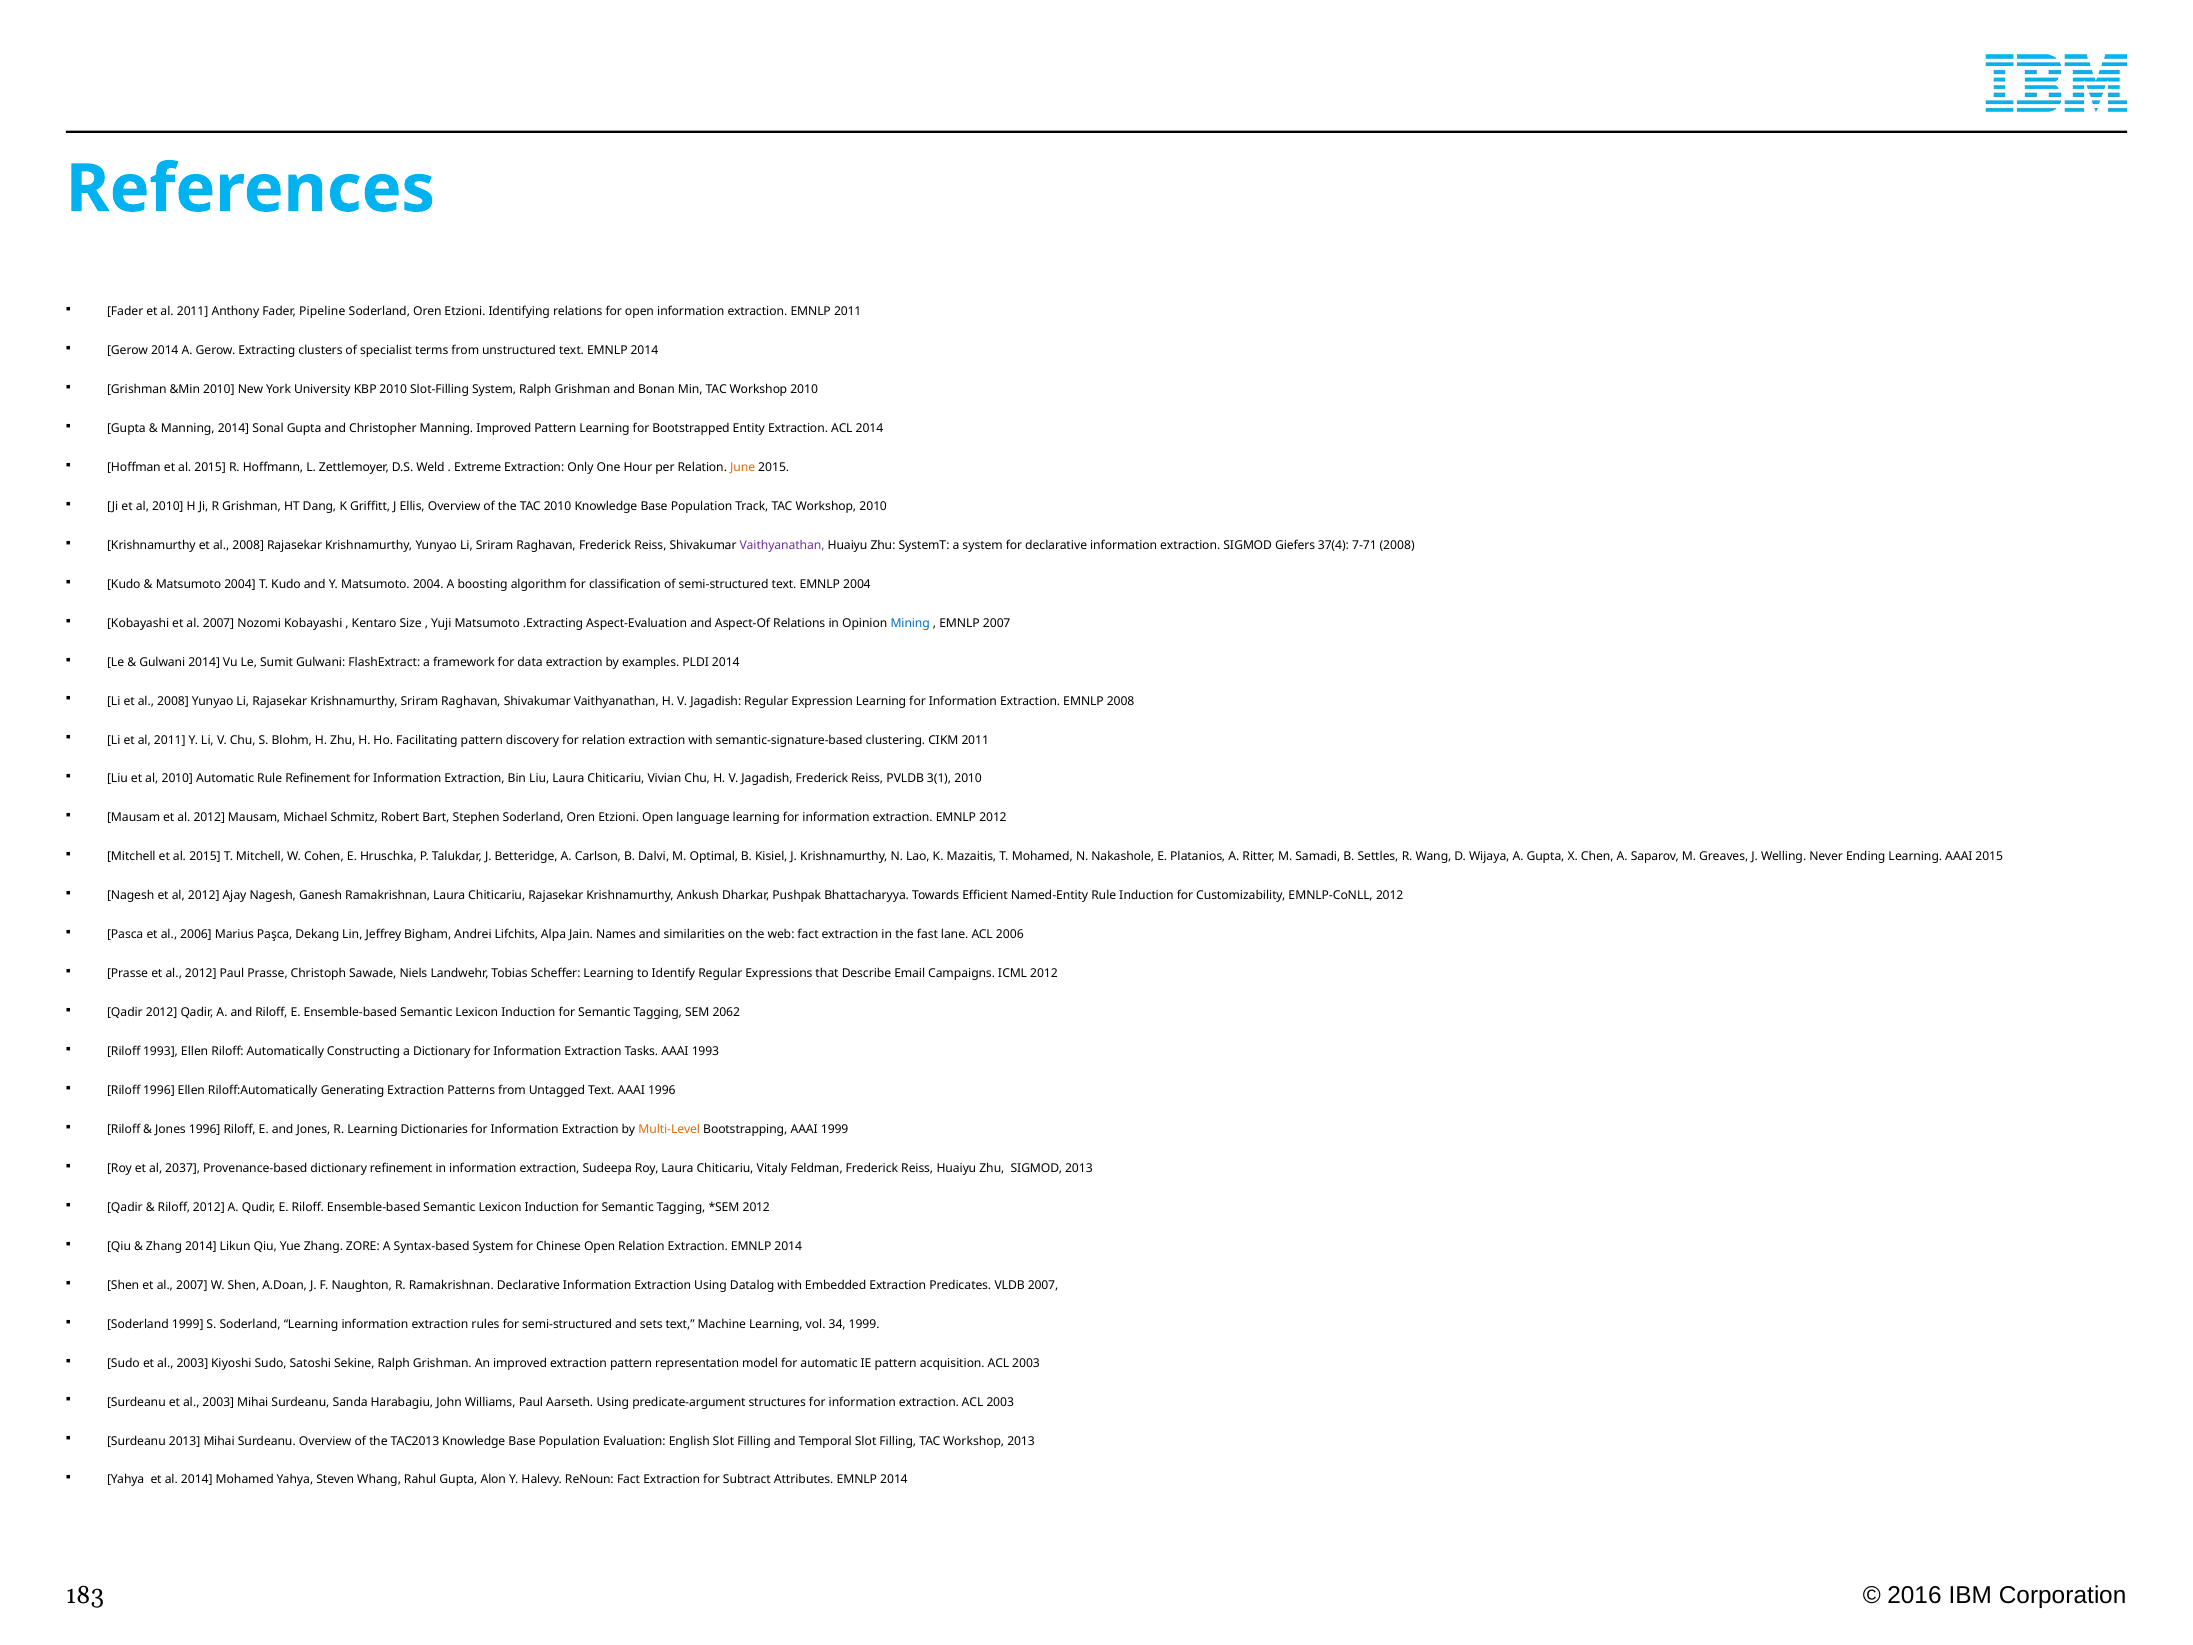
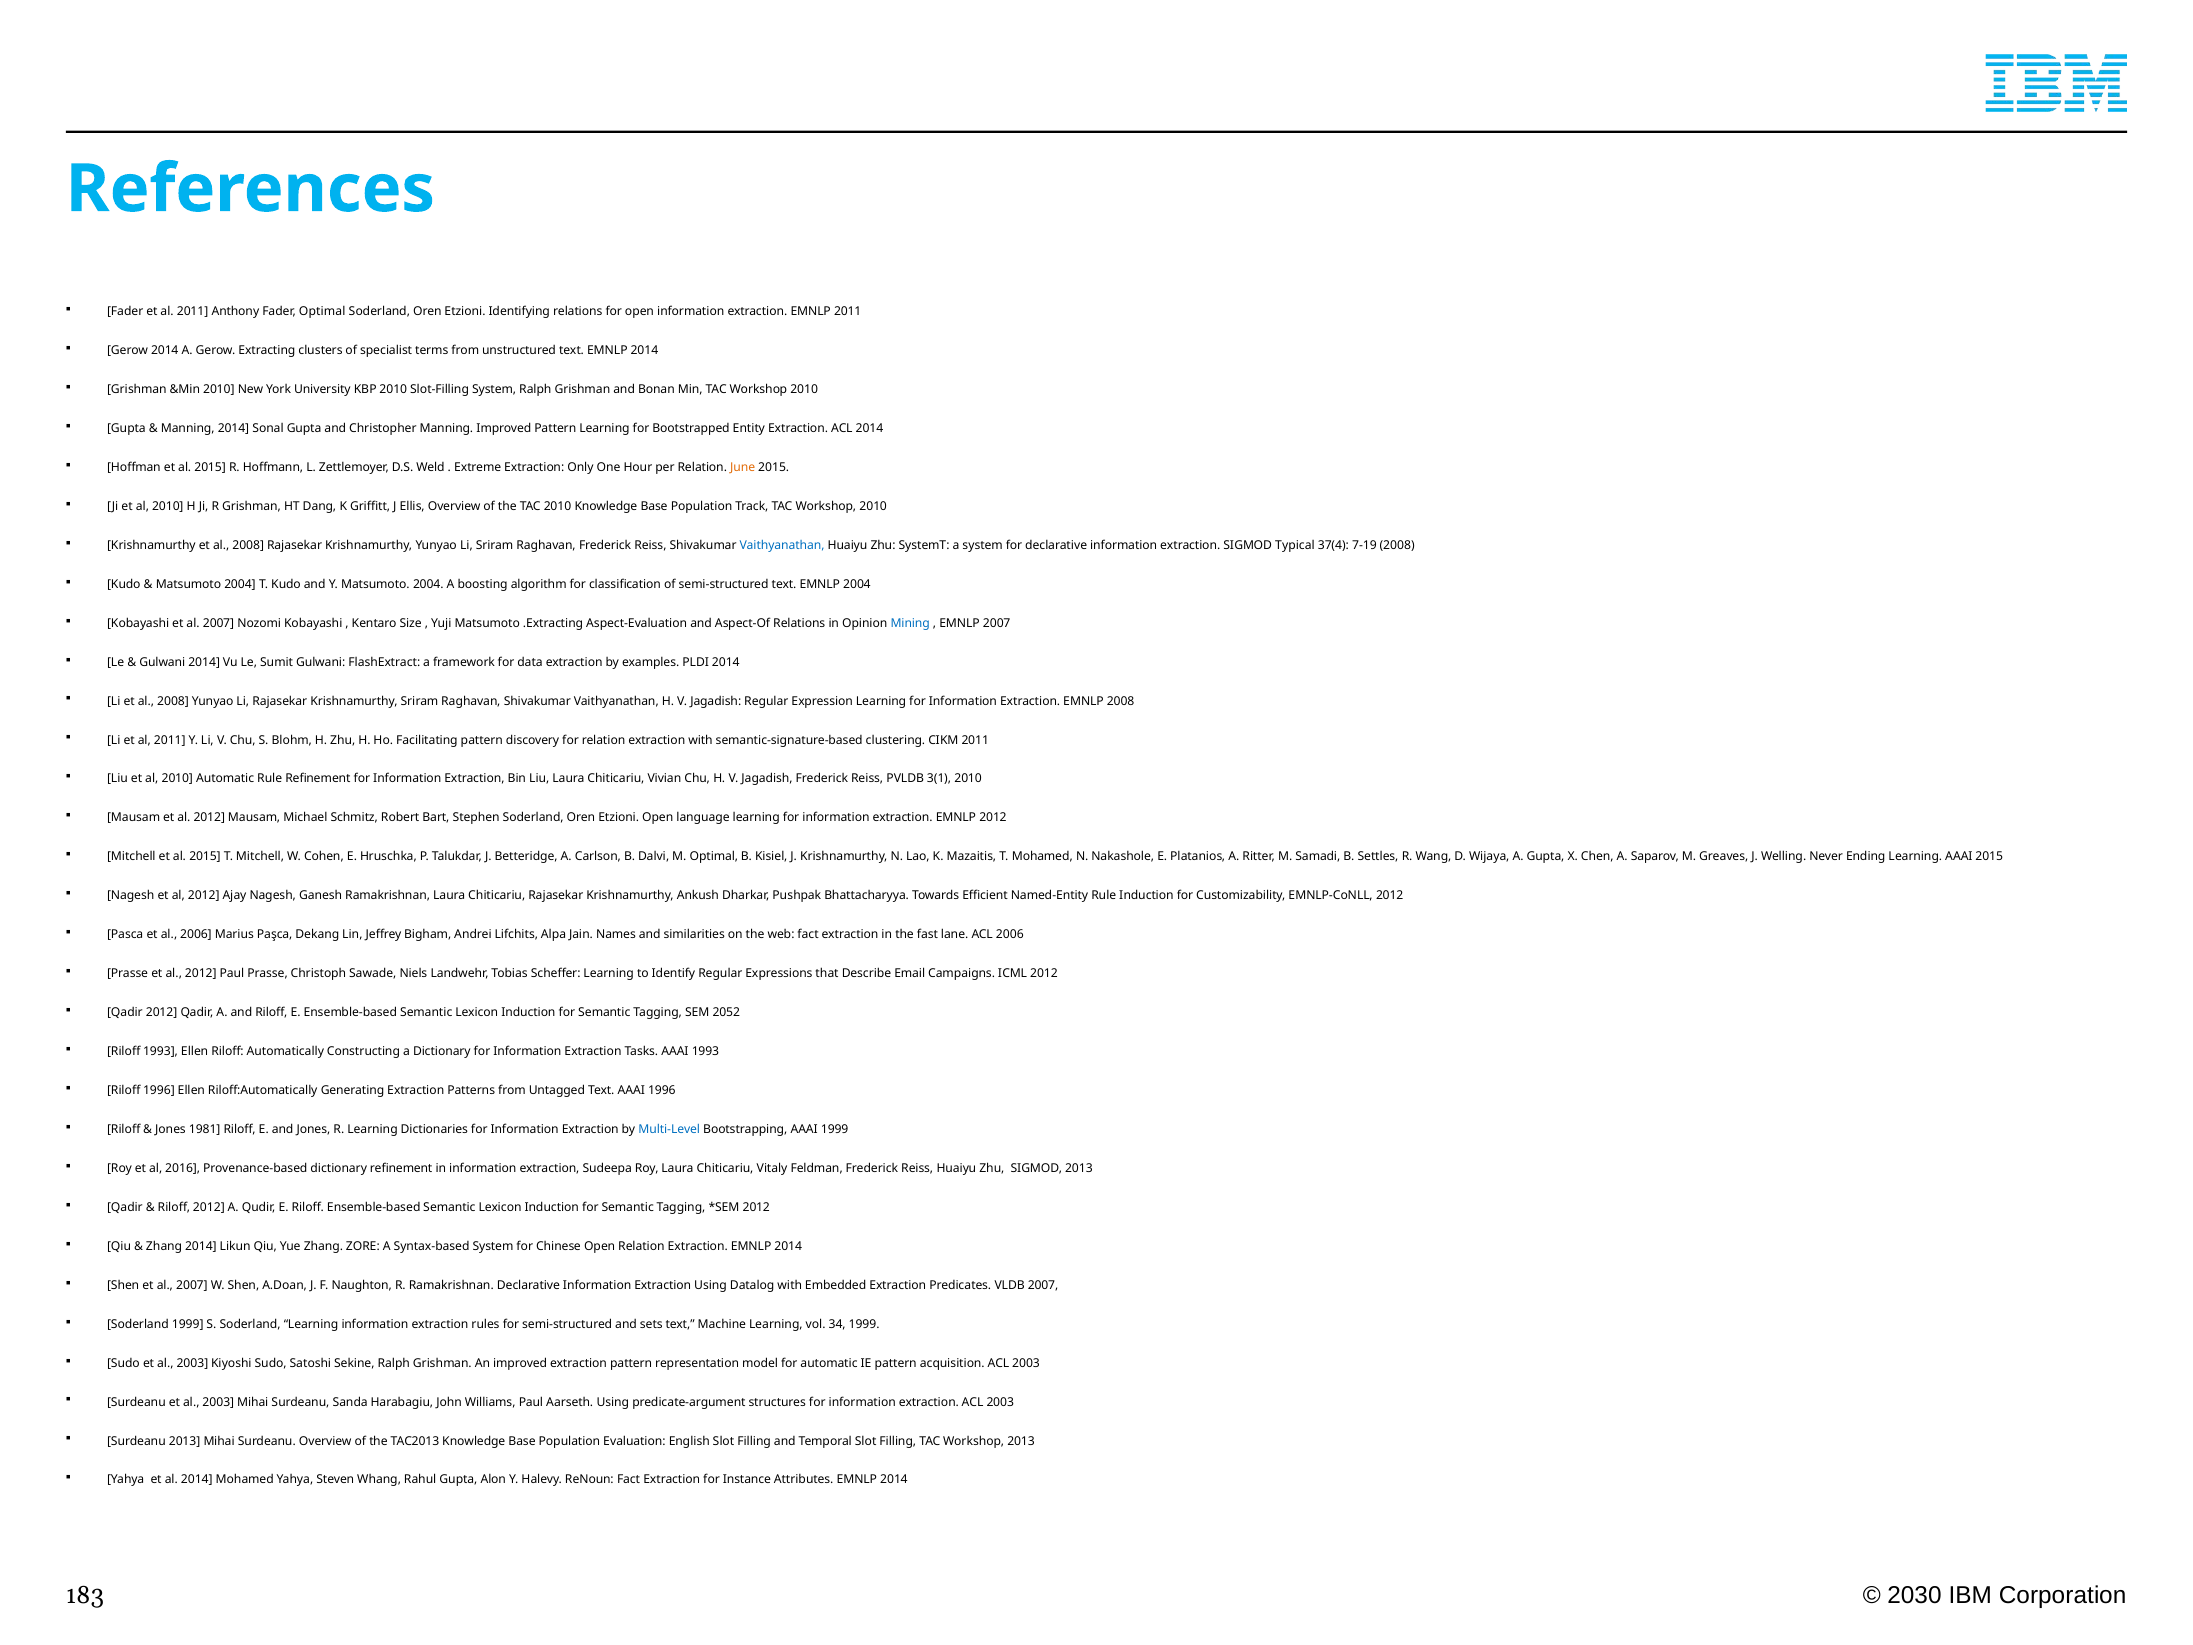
Fader Pipeline: Pipeline -> Optimal
Vaithyanathan at (782, 545) colour: purple -> blue
Giefers: Giefers -> Typical
7-71: 7-71 -> 7-19
2062: 2062 -> 2052
Jones 1996: 1996 -> 1981
Multi-Level colour: orange -> blue
2037: 2037 -> 2016
Subtract: Subtract -> Instance
2016: 2016 -> 2030
